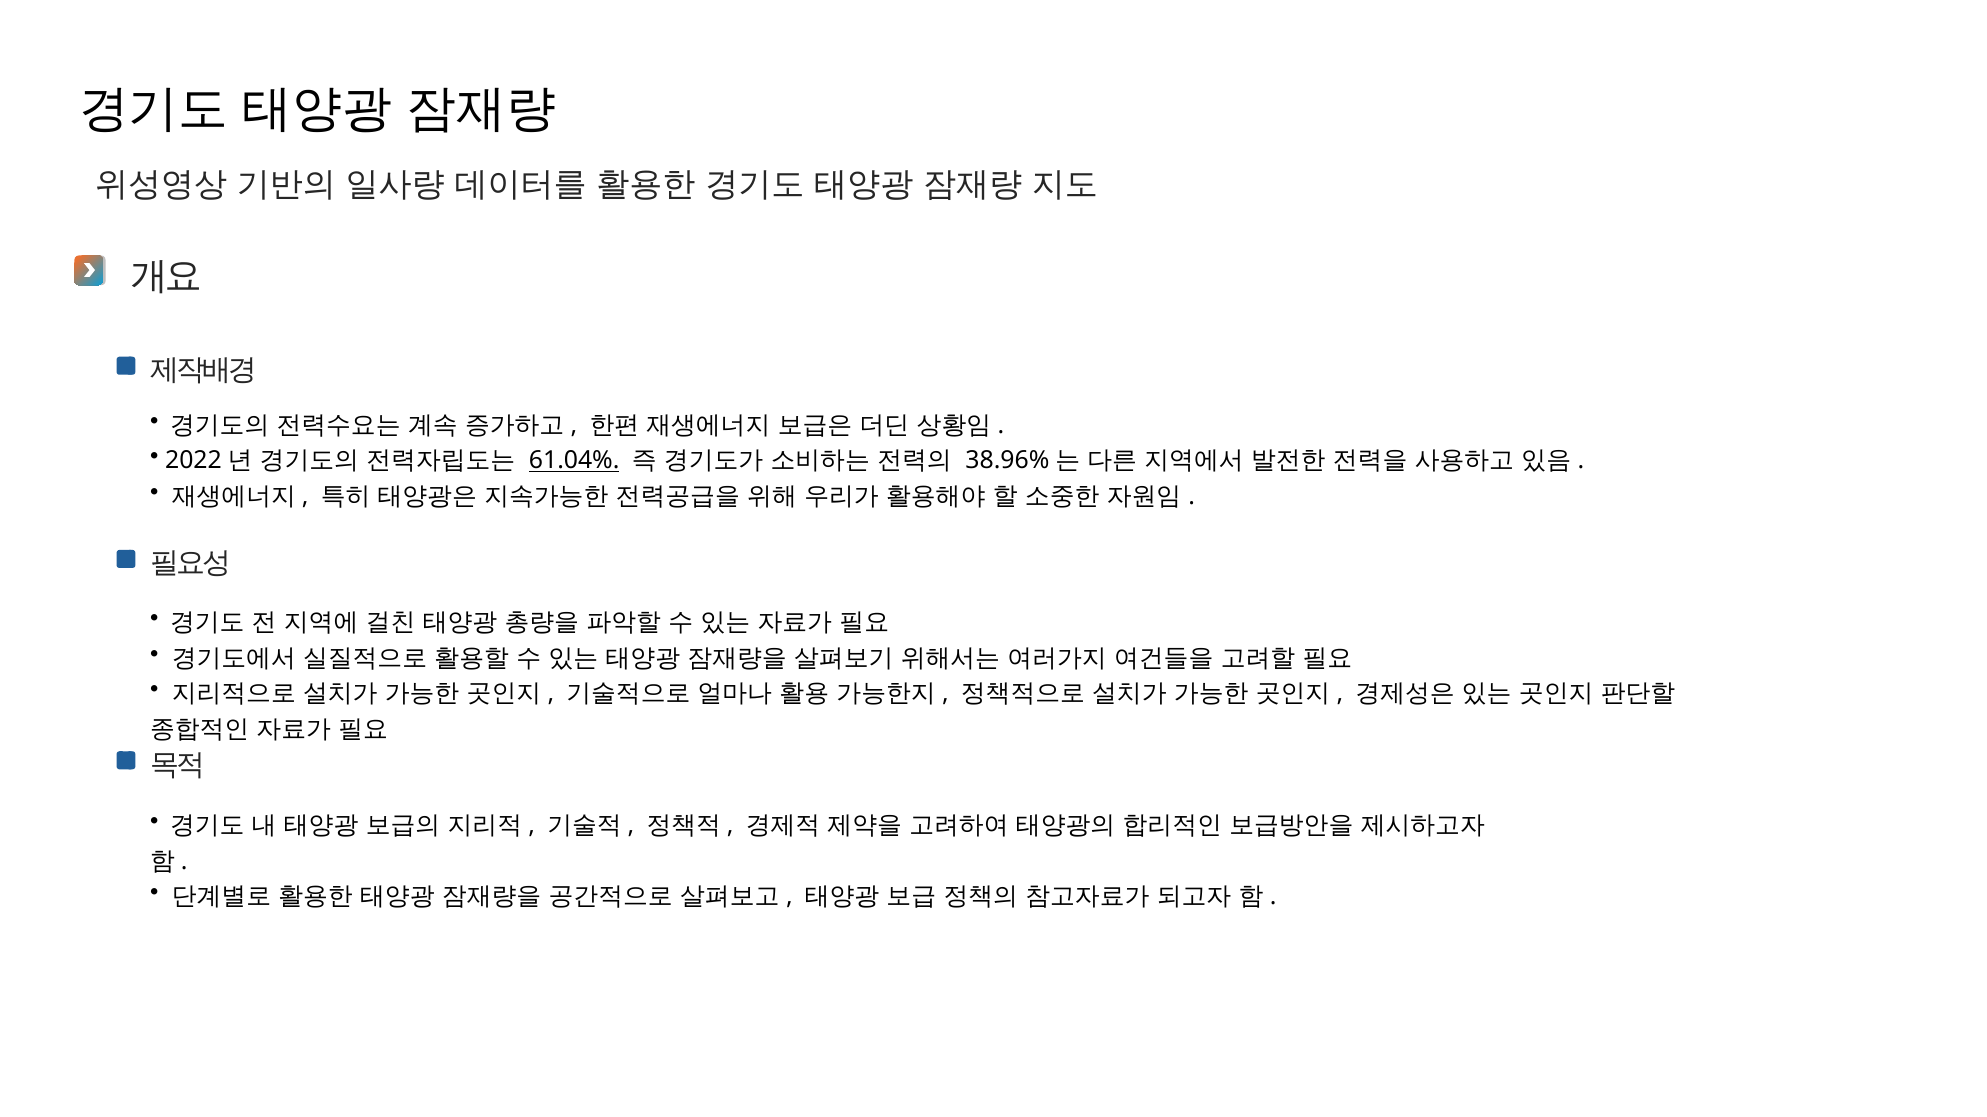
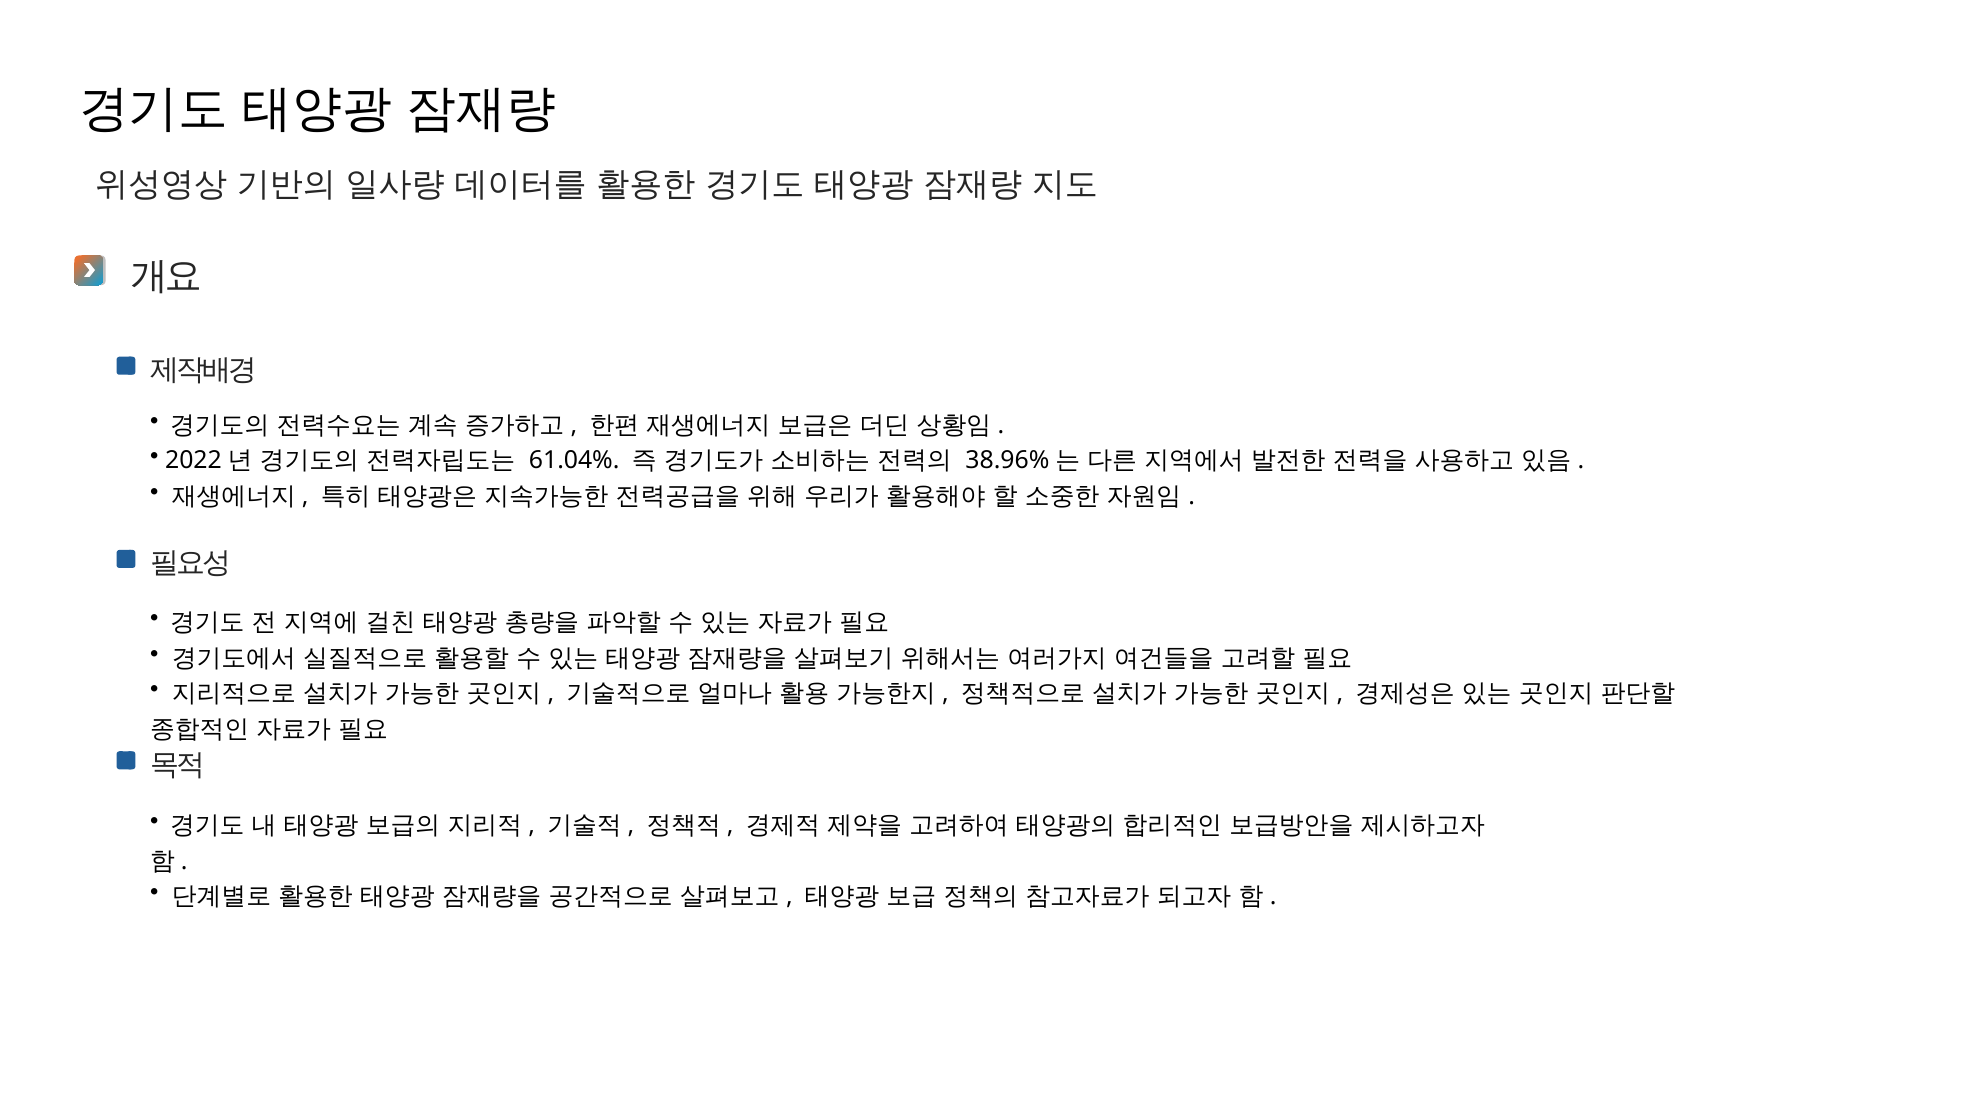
61.04% underline: present -> none
